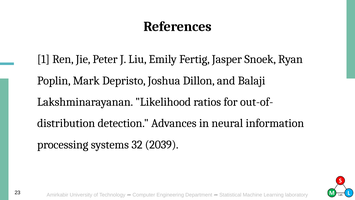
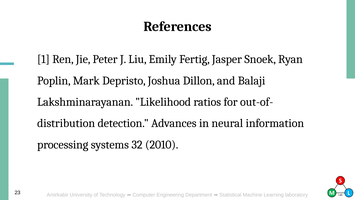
2039: 2039 -> 2010
